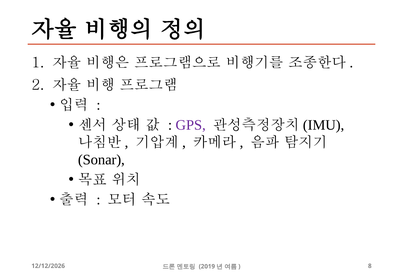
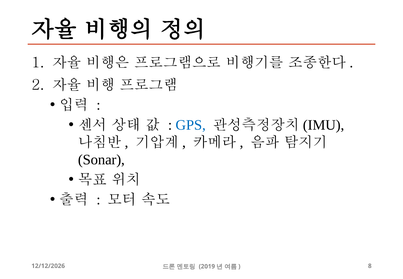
GPS colour: purple -> blue
